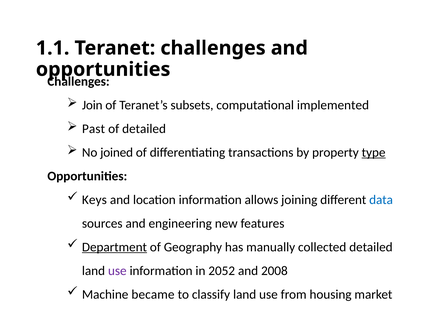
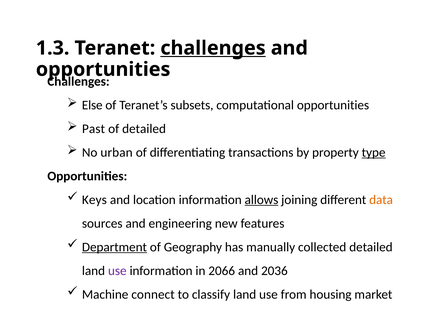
1.1: 1.1 -> 1.3
challenges at (213, 48) underline: none -> present
Join: Join -> Else
computational implemented: implemented -> opportunities
joined: joined -> urban
allows underline: none -> present
data colour: blue -> orange
2052: 2052 -> 2066
2008: 2008 -> 2036
became: became -> connect
